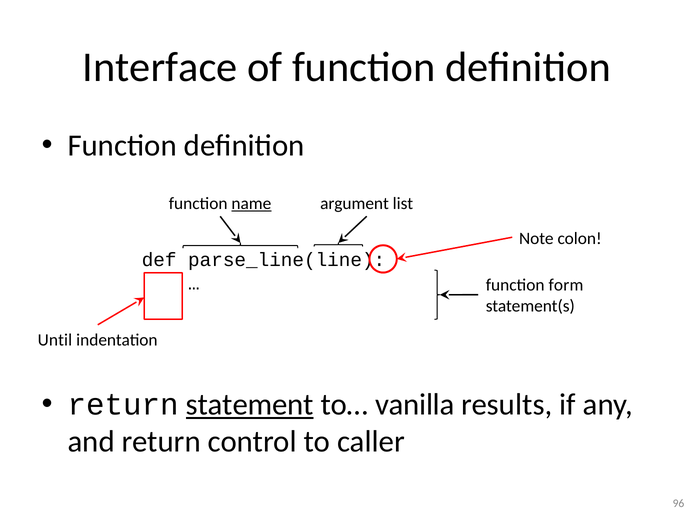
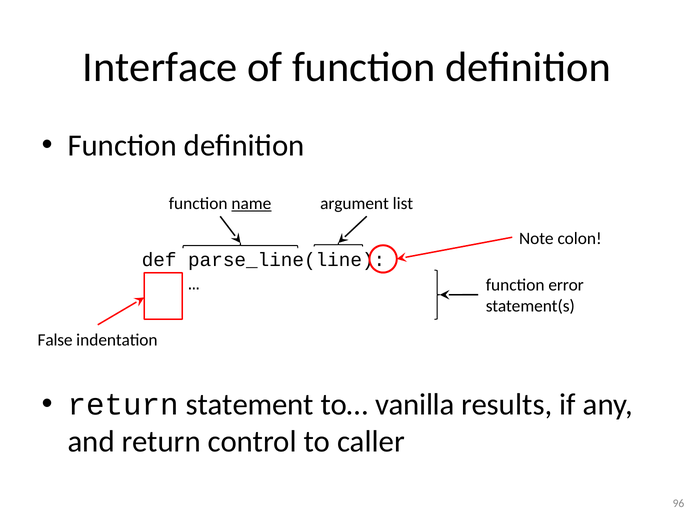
form: form -> error
Until: Until -> False
statement underline: present -> none
